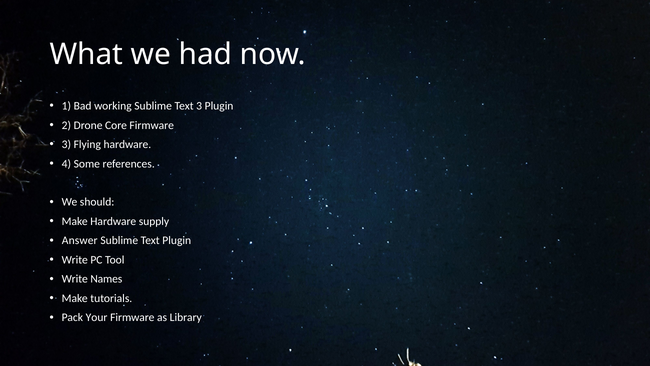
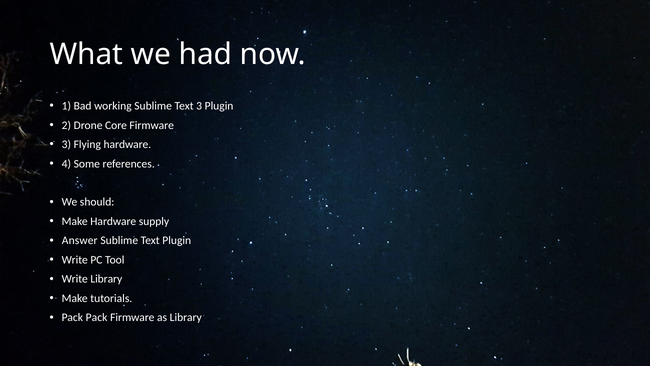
Write Names: Names -> Library
Pack Your: Your -> Pack
